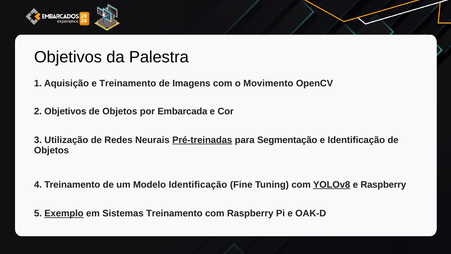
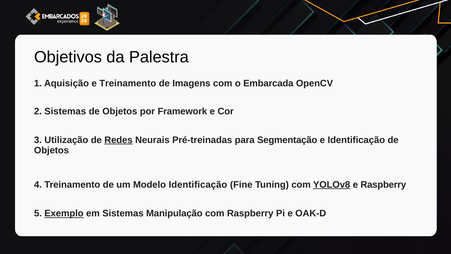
Movimento: Movimento -> Embarcada
2 Objetivos: Objetivos -> Sistemas
Embarcada: Embarcada -> Framework
Redes underline: none -> present
Pré-treinadas underline: present -> none
Sistemas Treinamento: Treinamento -> Manipulação
